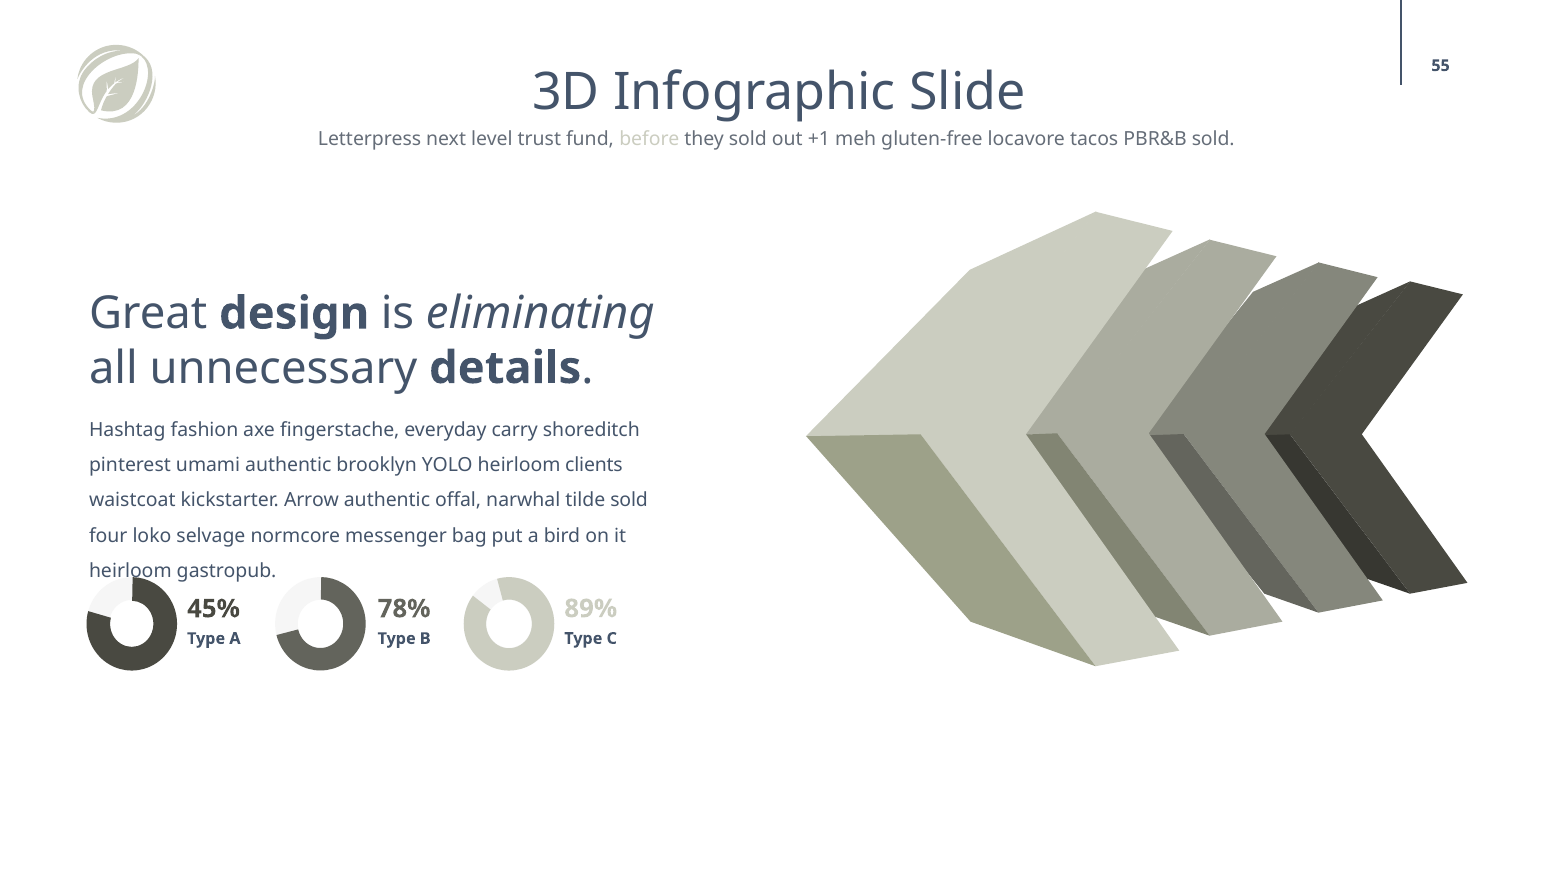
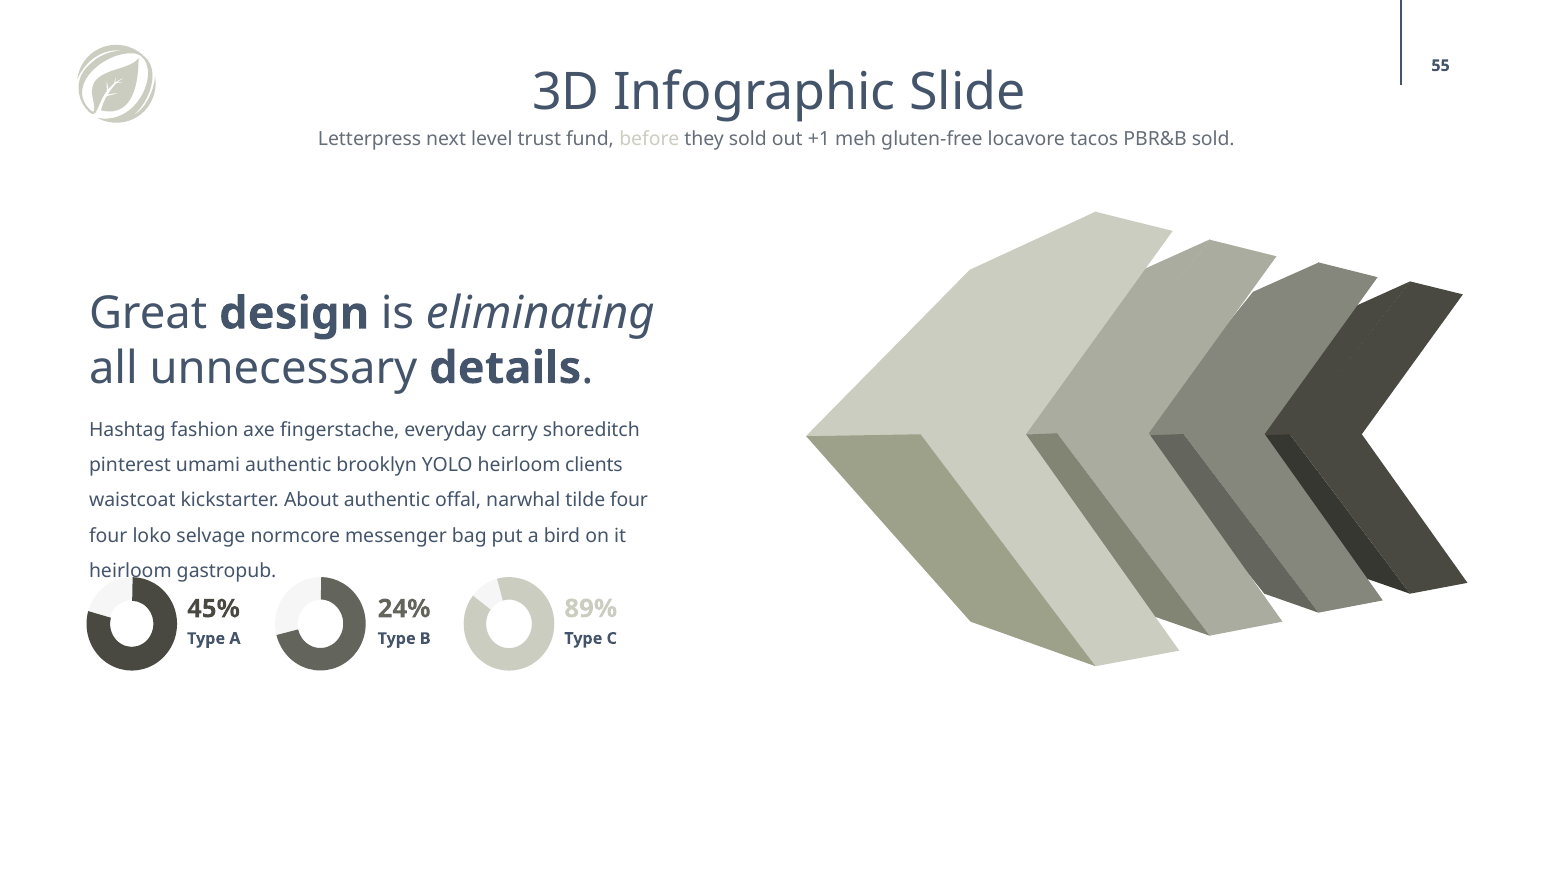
Arrow: Arrow -> About
tilde sold: sold -> four
78%: 78% -> 24%
